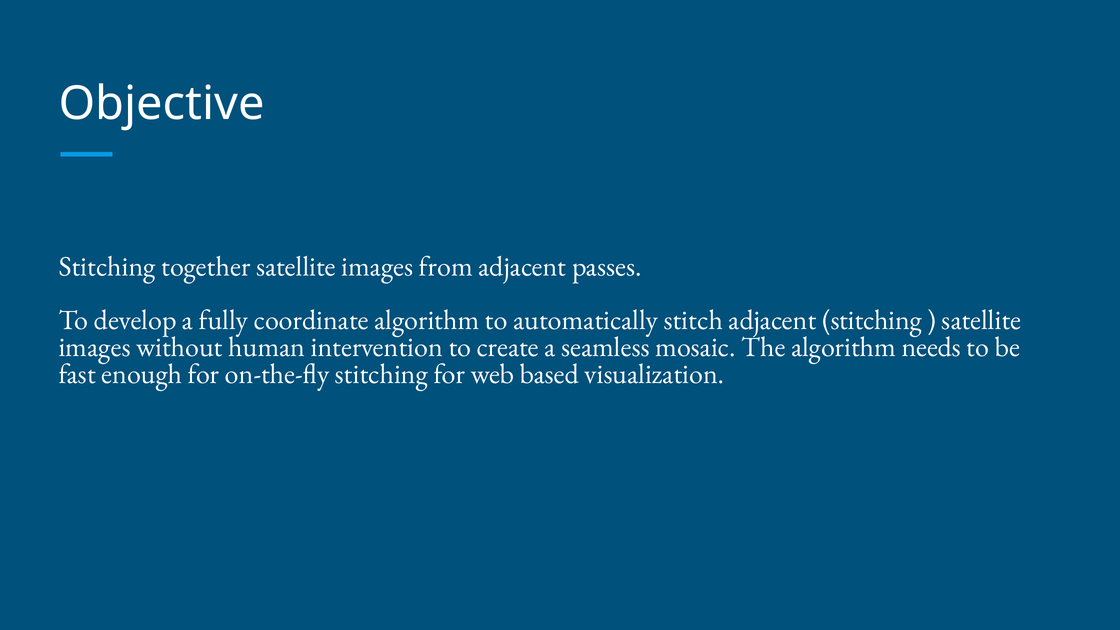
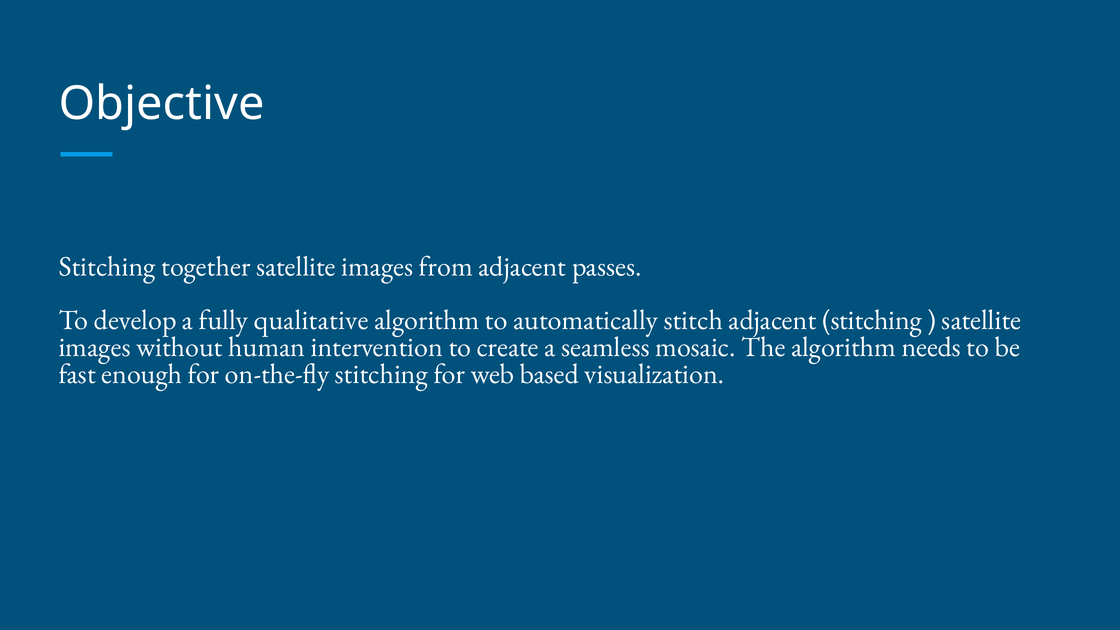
coordinate: coordinate -> qualitative
